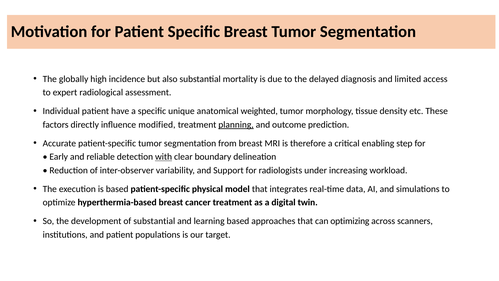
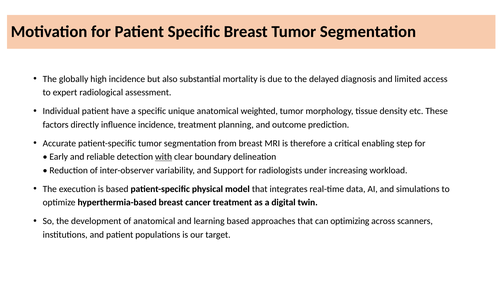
influence modified: modified -> incidence
planning underline: present -> none
of substantial: substantial -> anatomical
